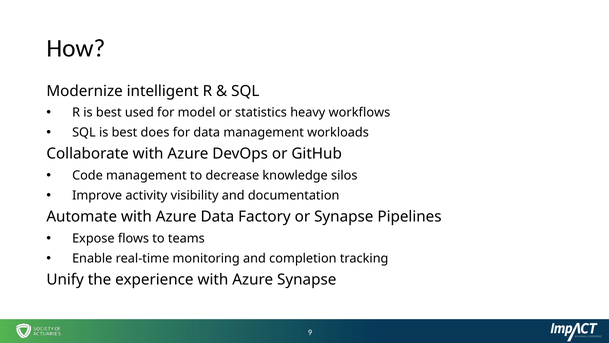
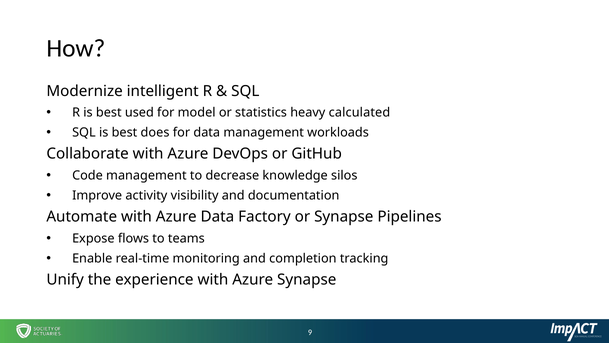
workflows: workflows -> calculated
